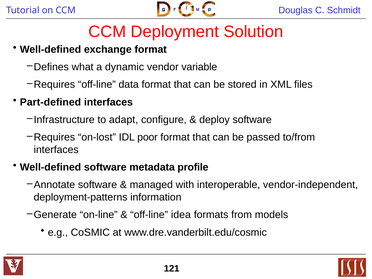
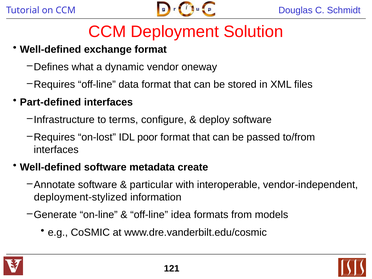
variable: variable -> oneway
adapt: adapt -> terms
profile: profile -> create
managed: managed -> particular
deployment-patterns: deployment-patterns -> deployment-stylized
